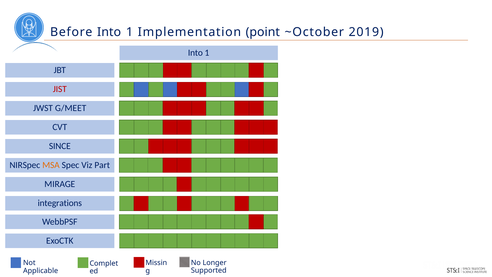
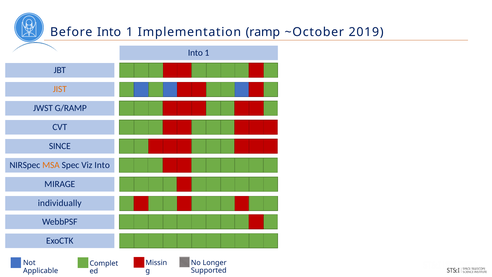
point: point -> ramp
JIST colour: red -> orange
G/MEET: G/MEET -> G/RAMP
Viz Part: Part -> Into
integrations: integrations -> individually
